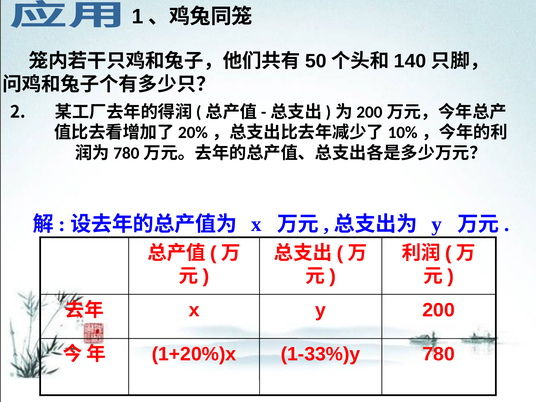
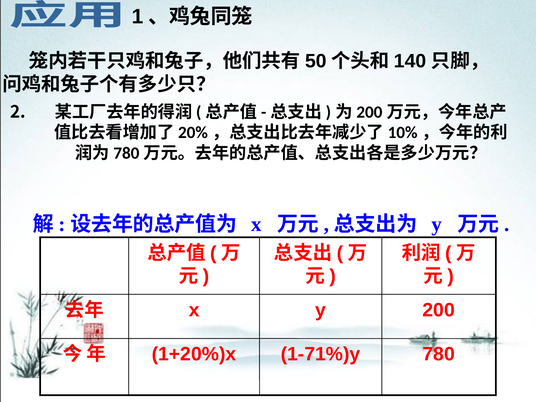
1-33%)y: 1-33%)y -> 1-71%)y
